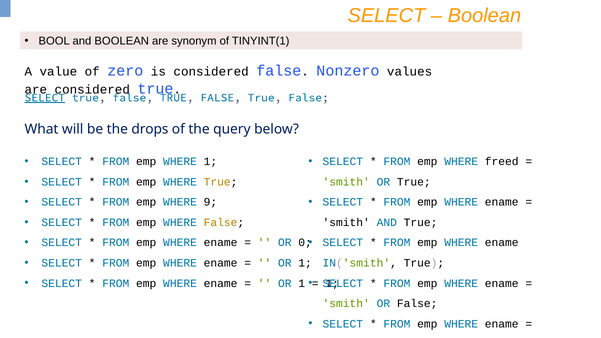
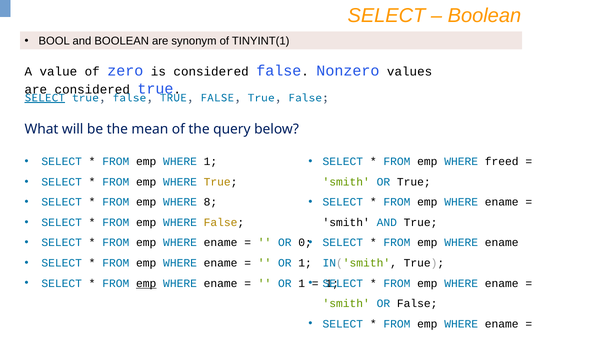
drops: drops -> mean
9: 9 -> 8
emp at (146, 283) underline: none -> present
